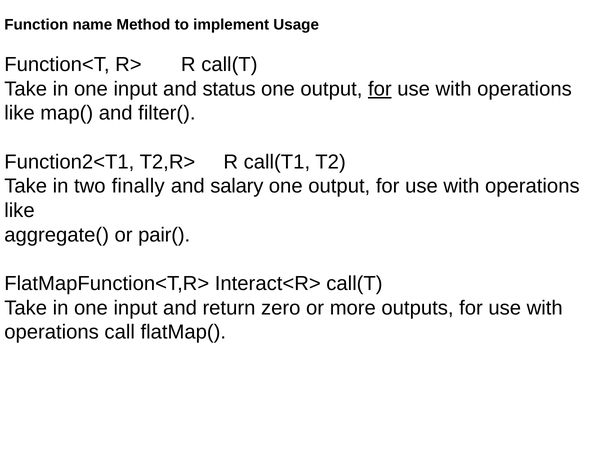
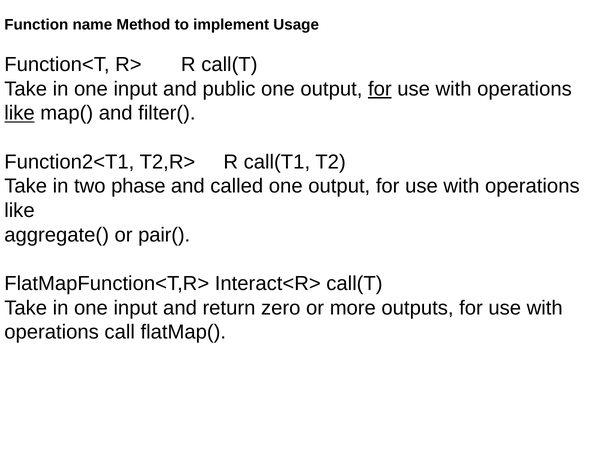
status: status -> public
like at (19, 113) underline: none -> present
finally: finally -> phase
salary: salary -> called
